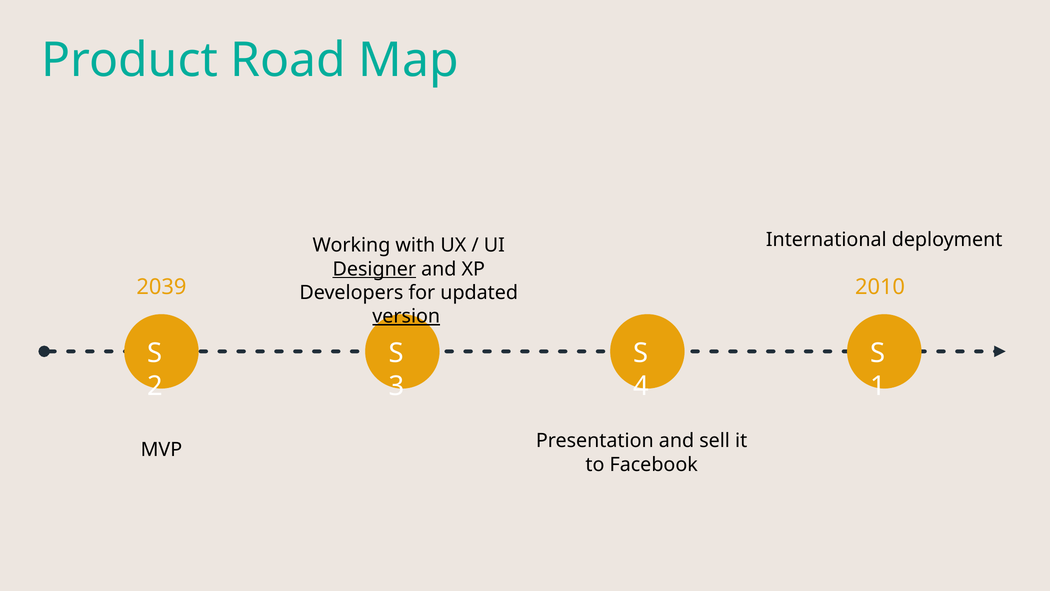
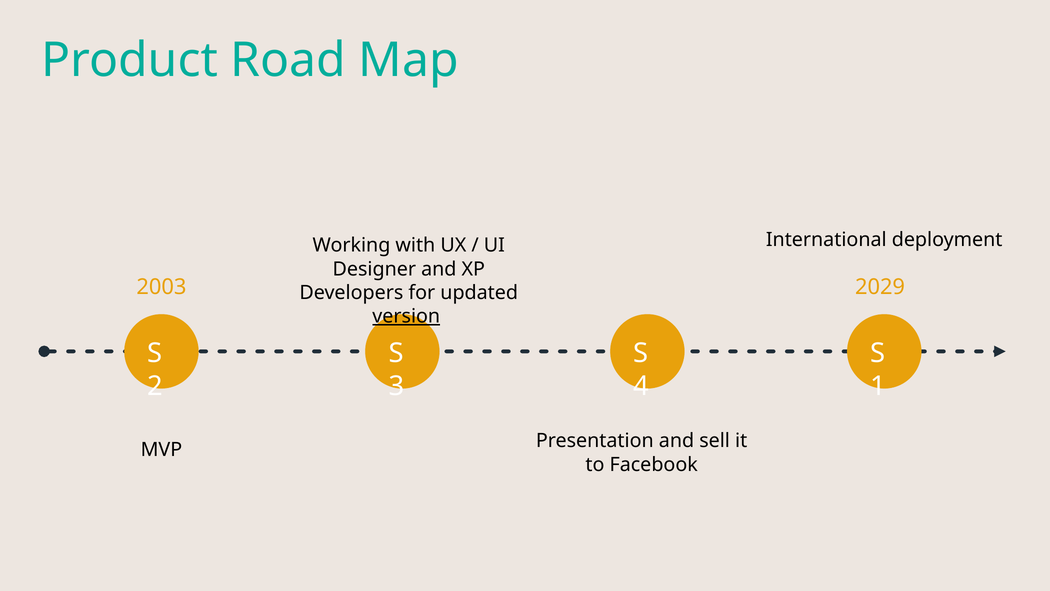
Designer underline: present -> none
2039: 2039 -> 2003
2010: 2010 -> 2029
